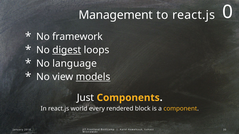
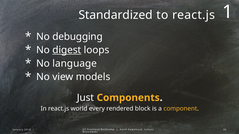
Management: Management -> Standardized
0: 0 -> 1
framework: framework -> debugging
models underline: present -> none
